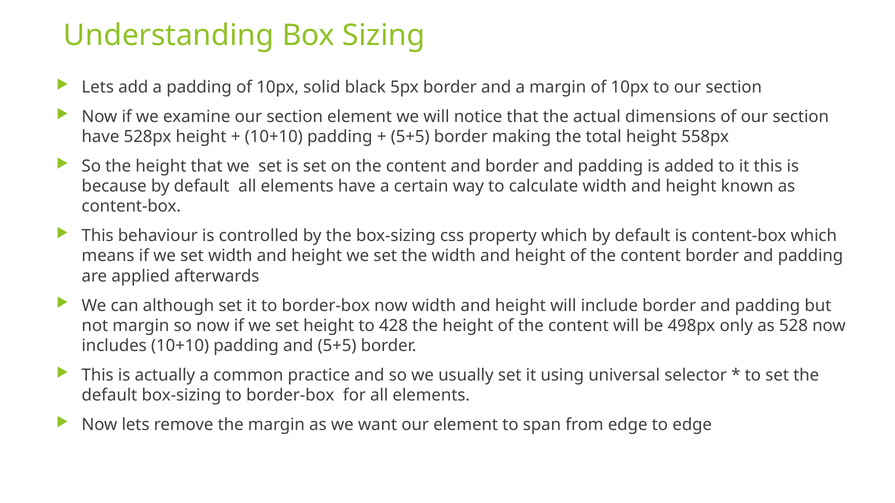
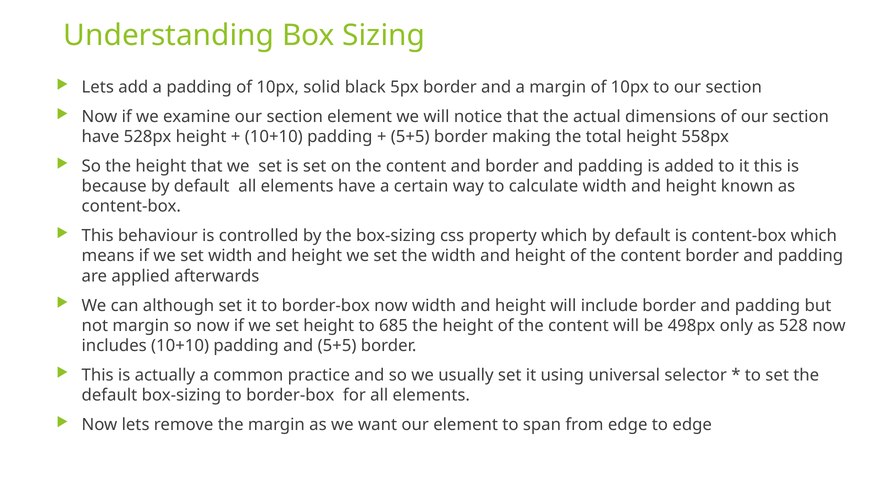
428: 428 -> 685
